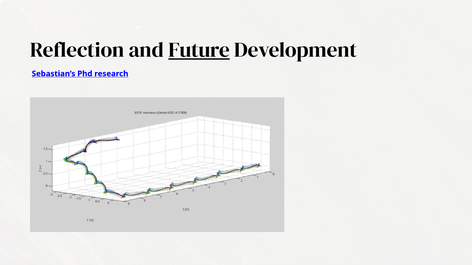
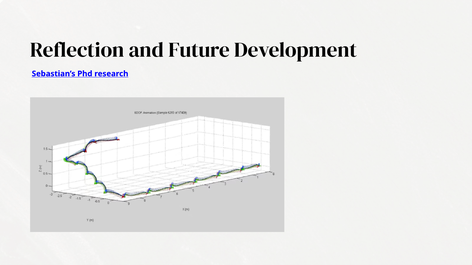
Future underline: present -> none
